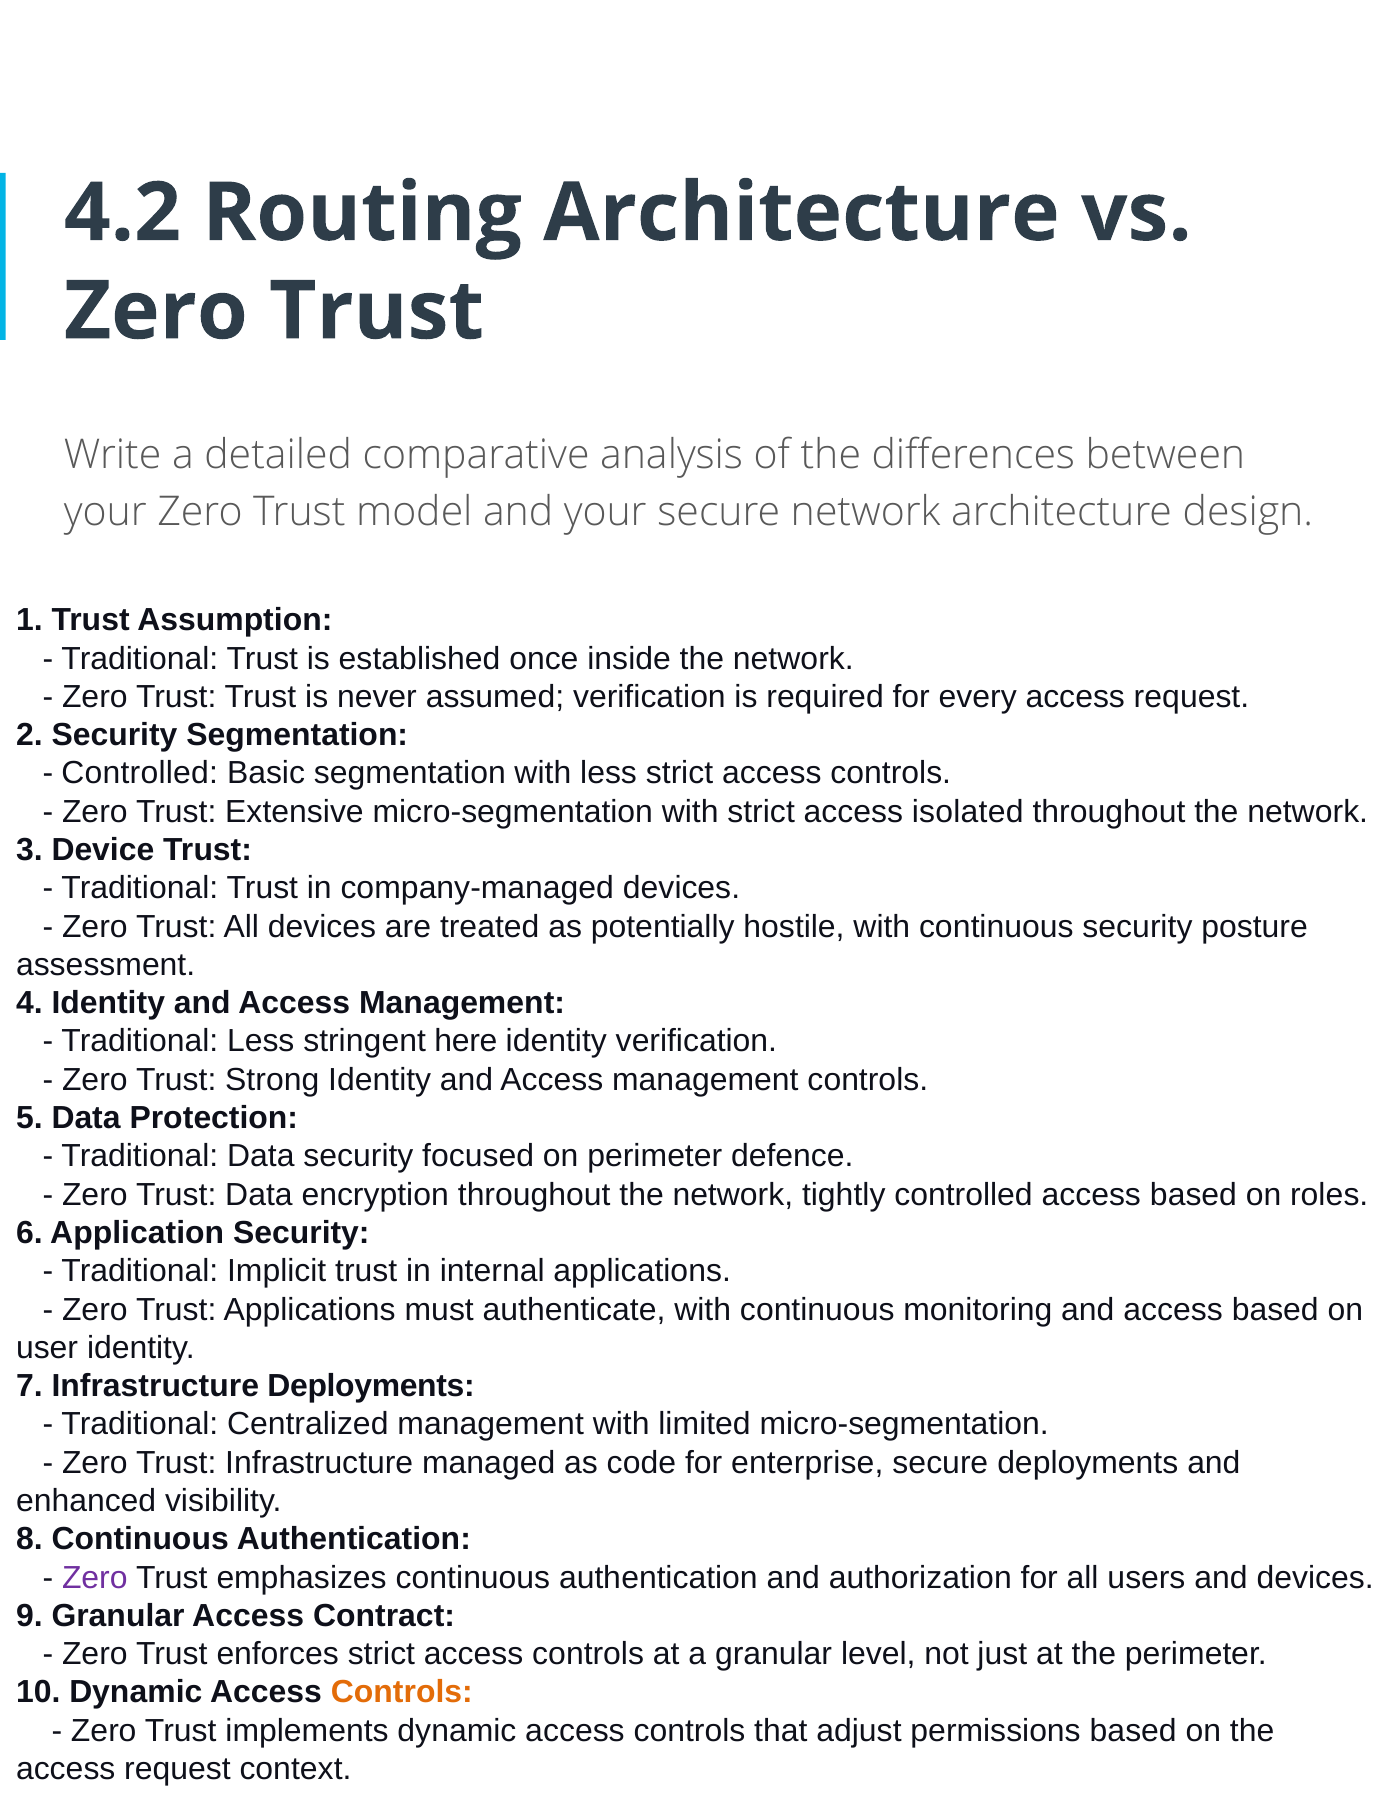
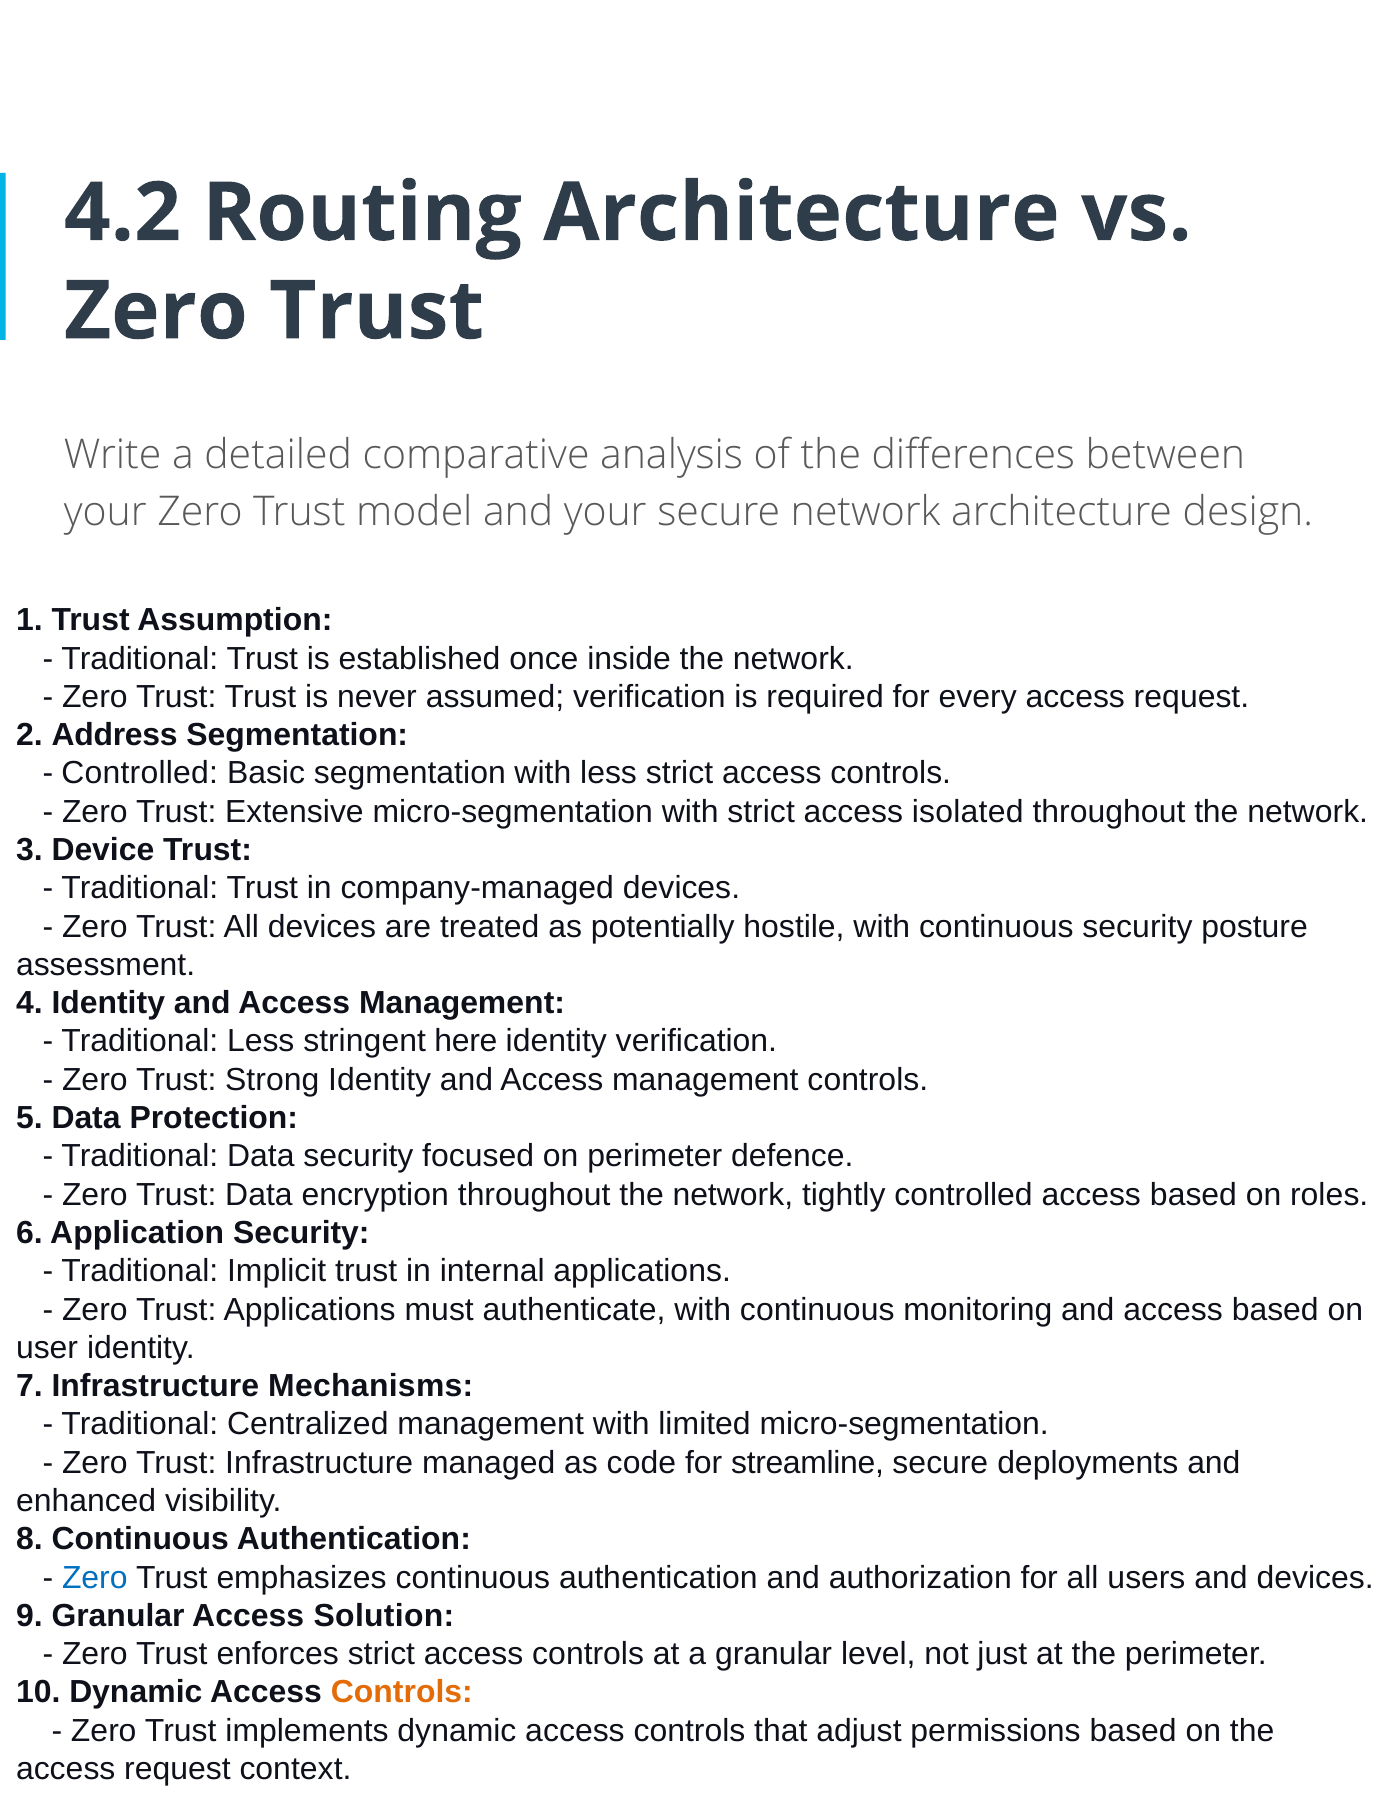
2 Security: Security -> Address
Infrastructure Deployments: Deployments -> Mechanisms
enterprise: enterprise -> streamline
Zero at (95, 1577) colour: purple -> blue
Contract: Contract -> Solution
